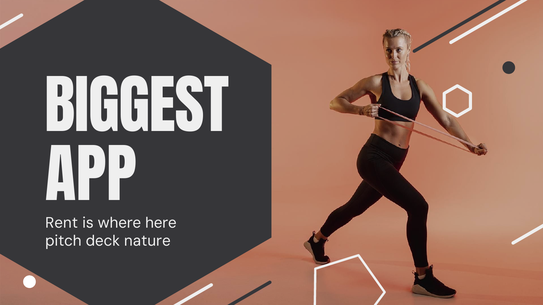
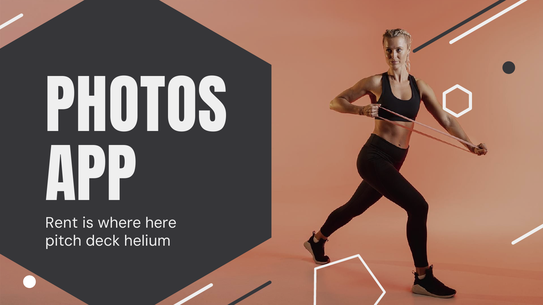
BIGGEST: BIGGEST -> PHOTOS
nature: nature -> helium
